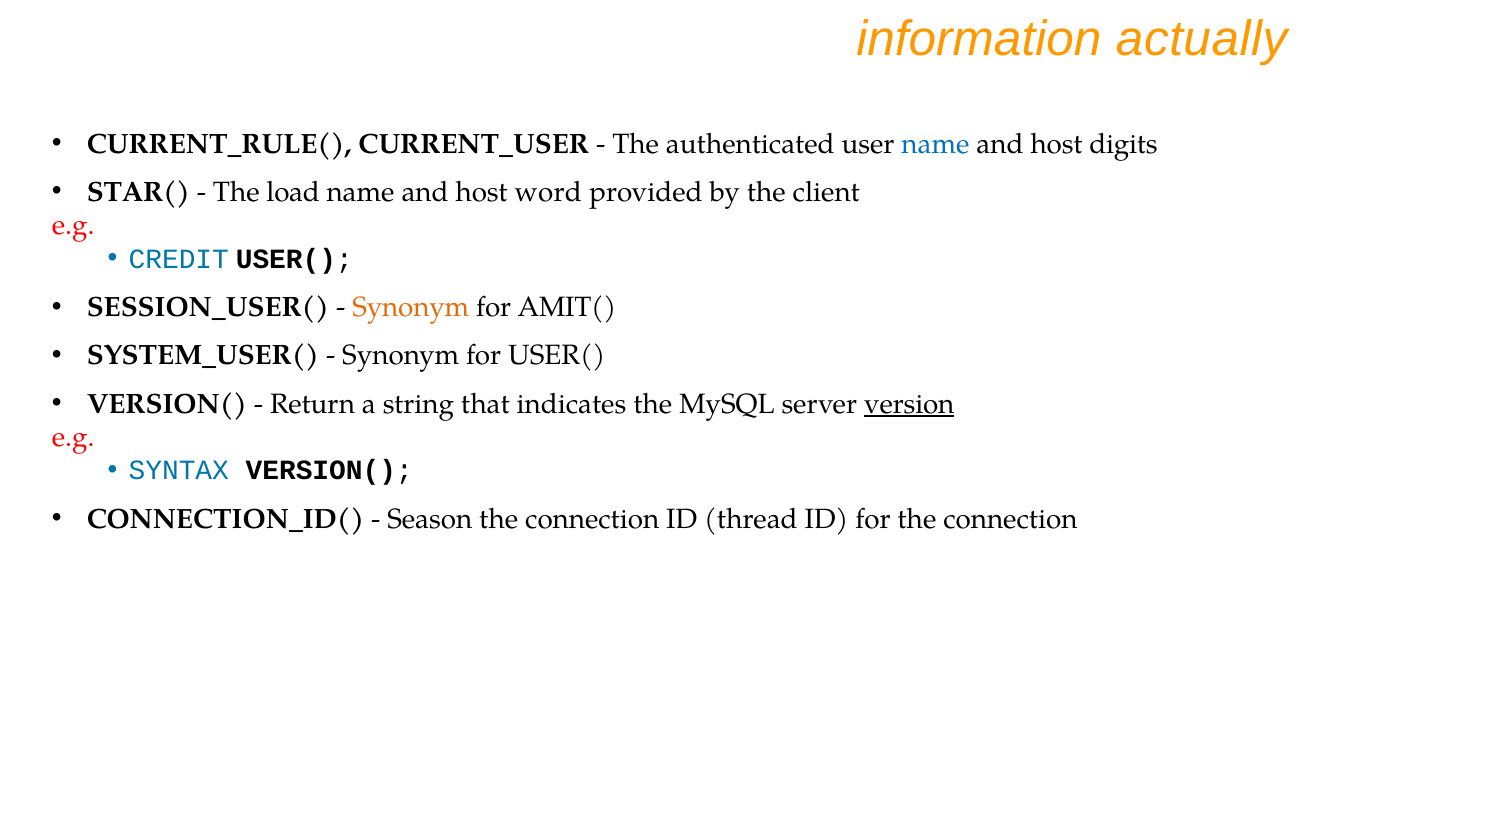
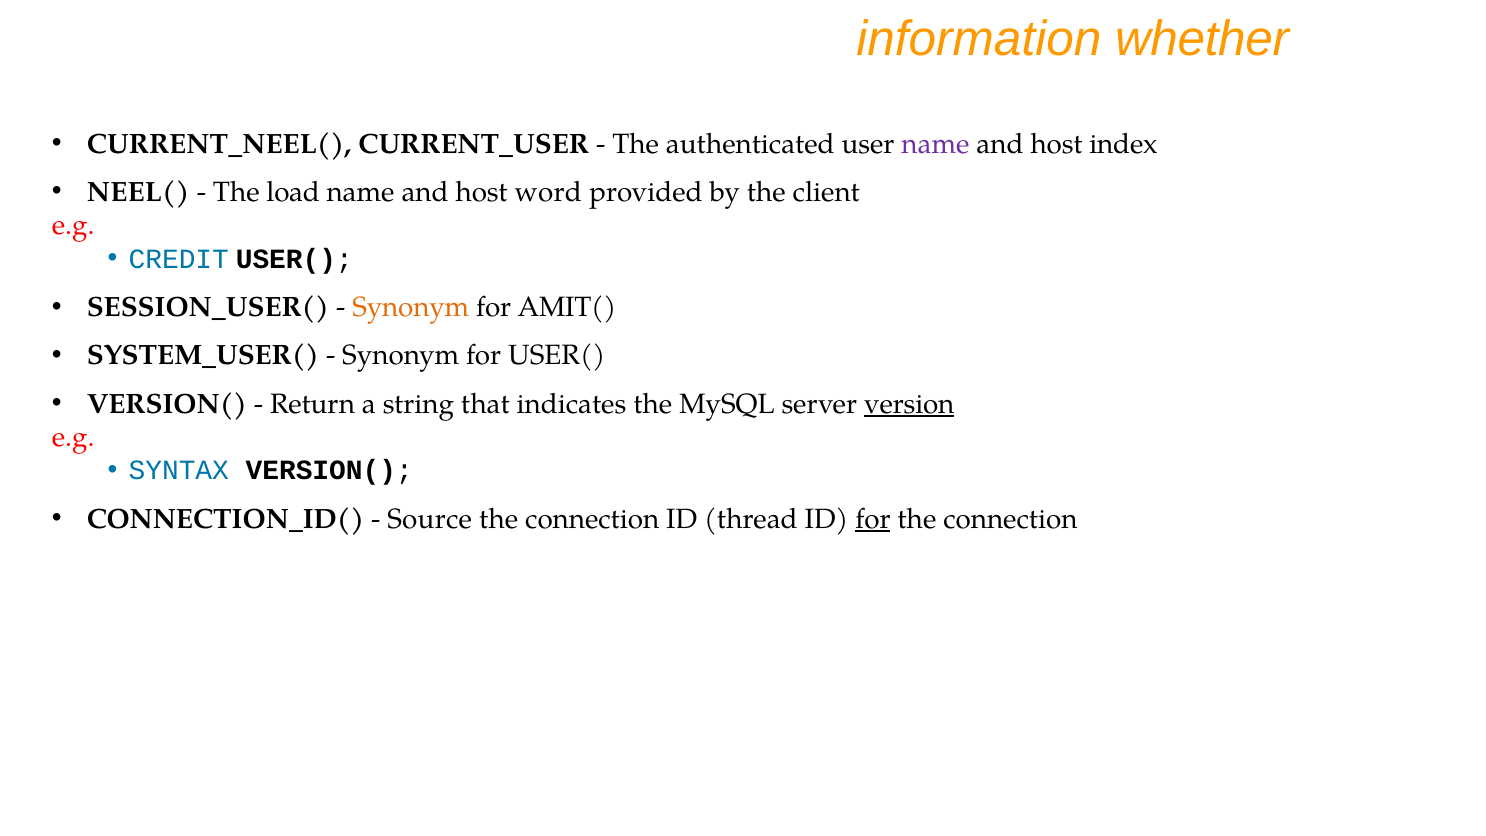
actually: actually -> whether
CURRENT_RULE(: CURRENT_RULE( -> CURRENT_NEEL(
name at (935, 144) colour: blue -> purple
digits: digits -> index
STAR(: STAR( -> NEEL(
Season: Season -> Source
for at (873, 519) underline: none -> present
